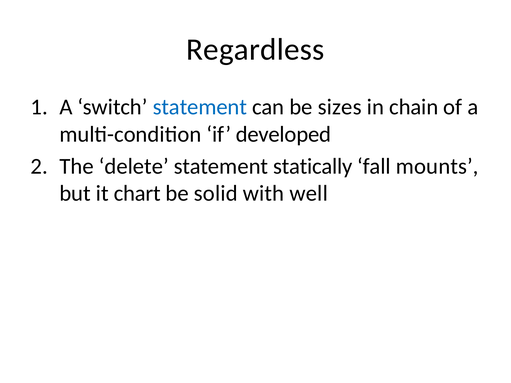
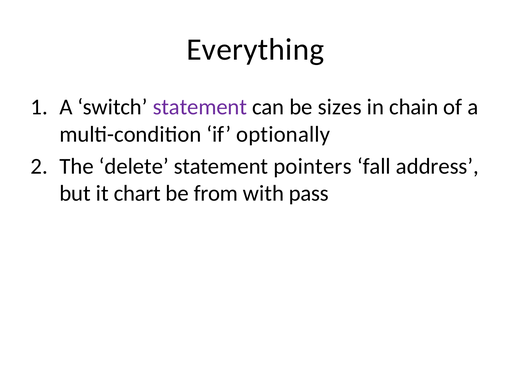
Regardless: Regardless -> Everything
statement at (200, 107) colour: blue -> purple
developed: developed -> optionally
statically: statically -> pointers
mounts: mounts -> address
solid: solid -> from
well: well -> pass
